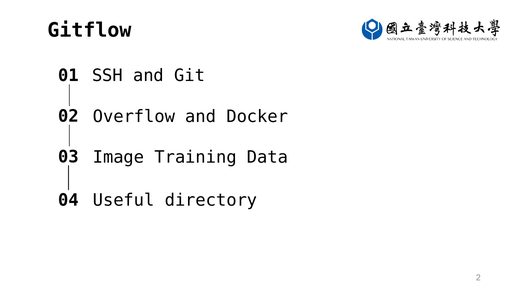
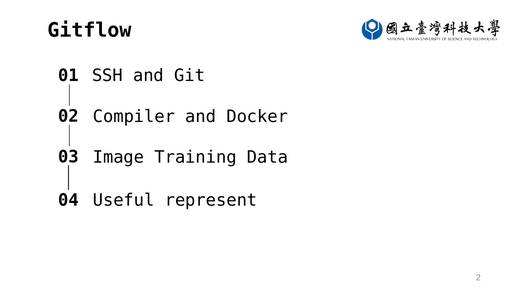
Overflow: Overflow -> Compiler
directory: directory -> represent
